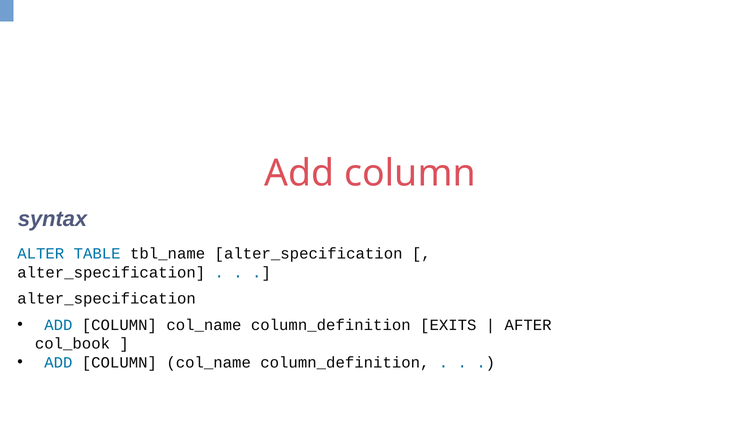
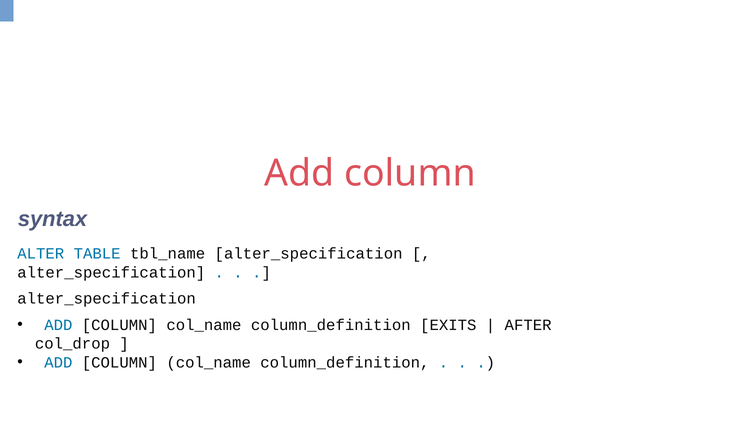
col_book: col_book -> col_drop
